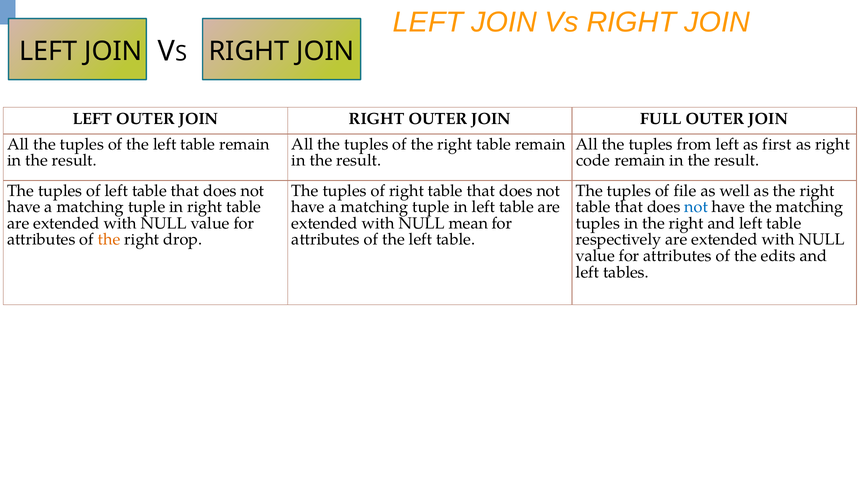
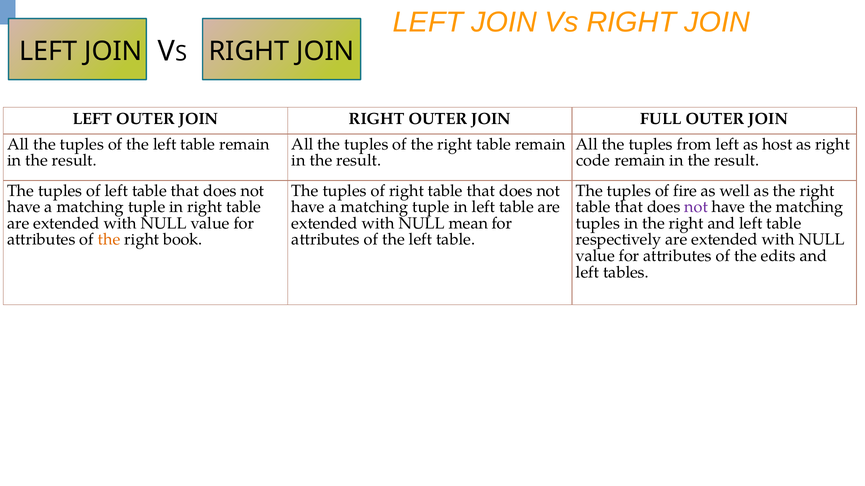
first: first -> host
file: file -> fire
not at (696, 207) colour: blue -> purple
drop: drop -> book
